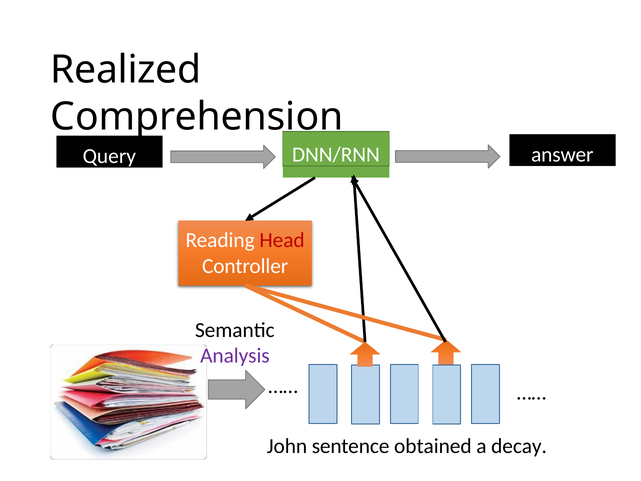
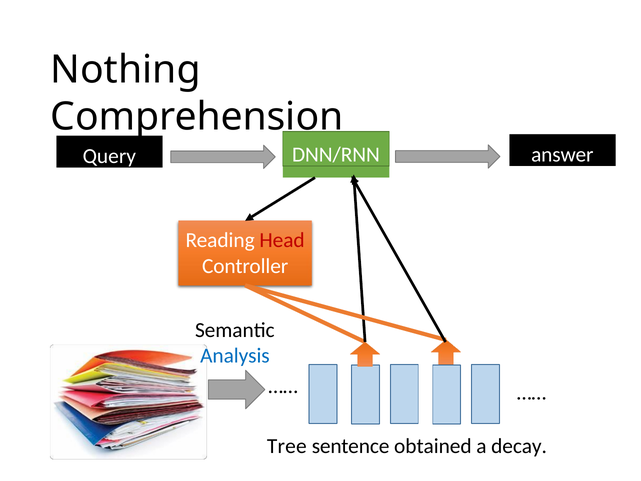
Realized: Realized -> Nothing
Analysis colour: purple -> blue
John: John -> Tree
